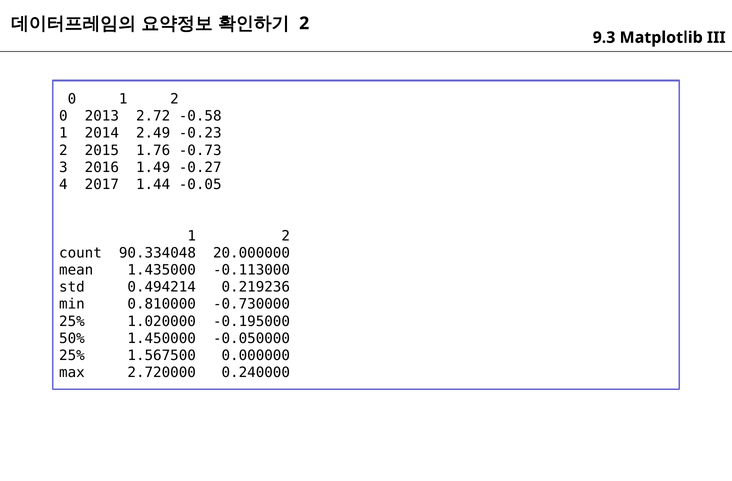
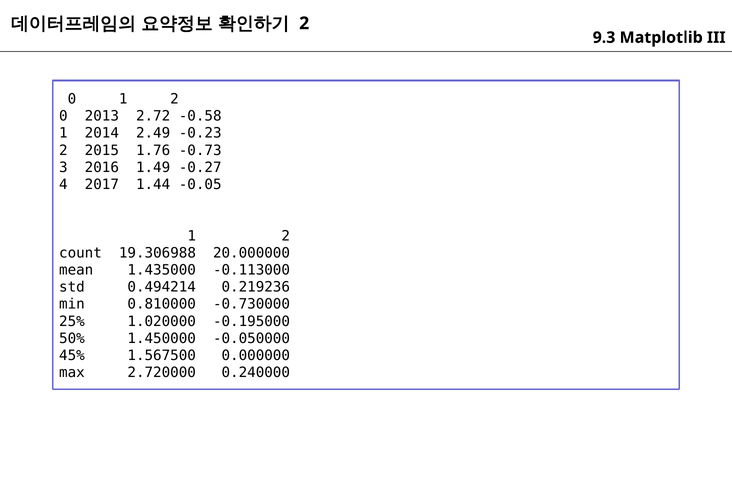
90.334048: 90.334048 -> 19.306988
25% at (72, 355): 25% -> 45%
